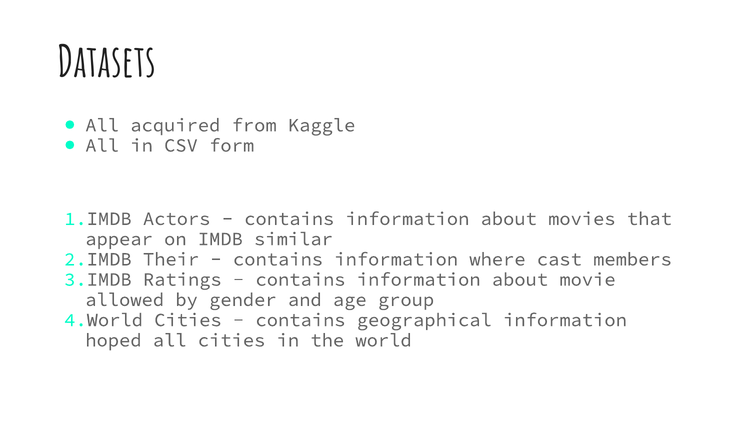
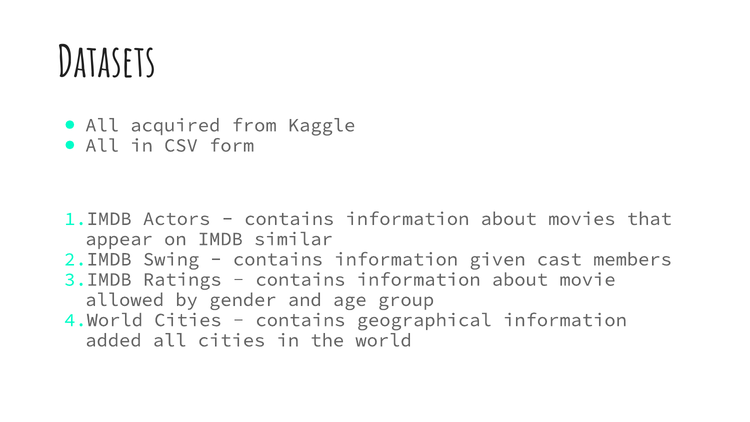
Their: Their -> Swing
where: where -> given
hoped: hoped -> added
